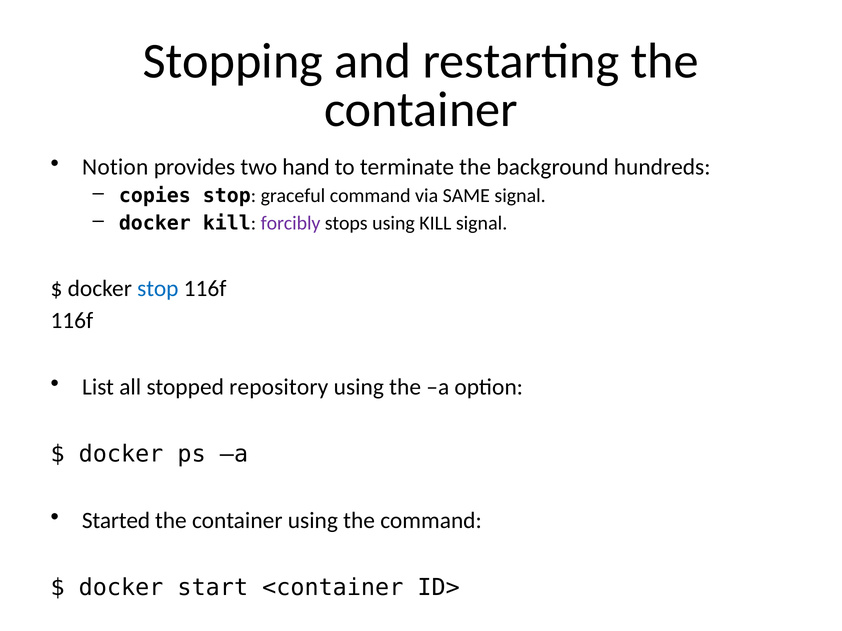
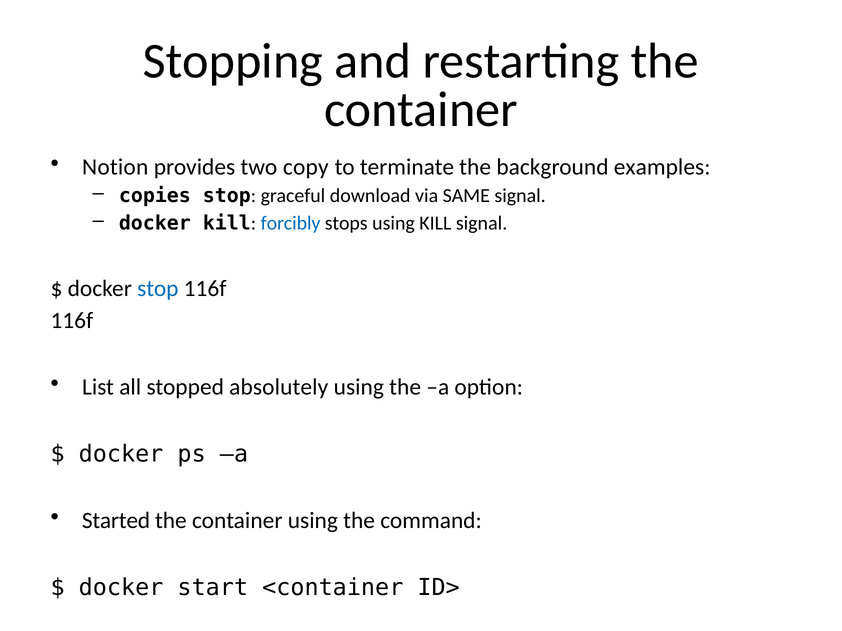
hand: hand -> copy
hundreds: hundreds -> examples
graceful command: command -> download
forcibly colour: purple -> blue
repository: repository -> absolutely
